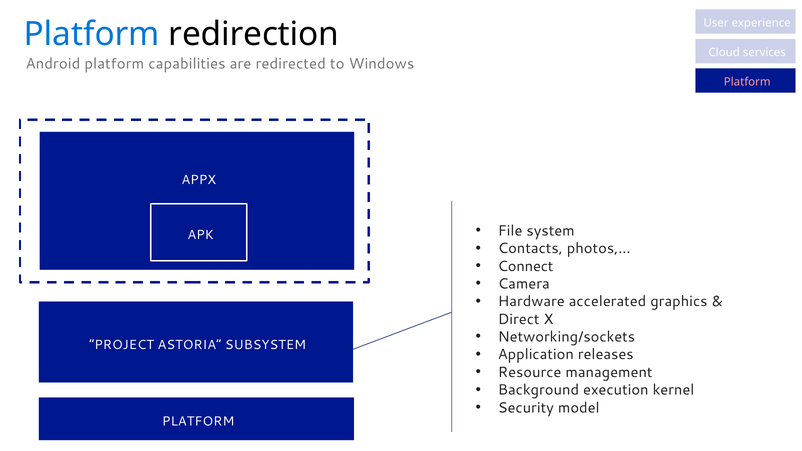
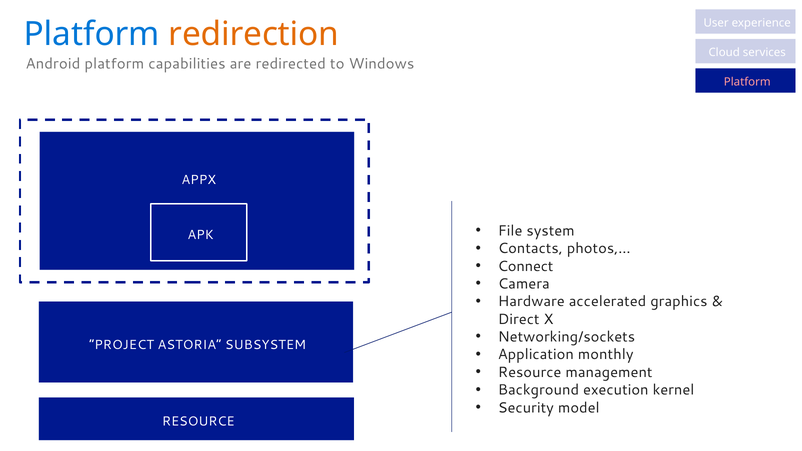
redirection colour: black -> orange
releases: releases -> monthly
PLATFORM at (198, 422): PLATFORM -> RESOURCE
